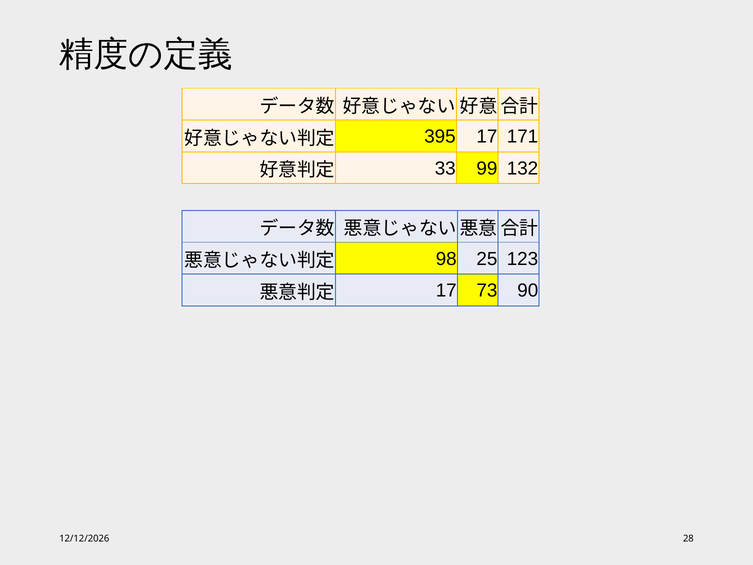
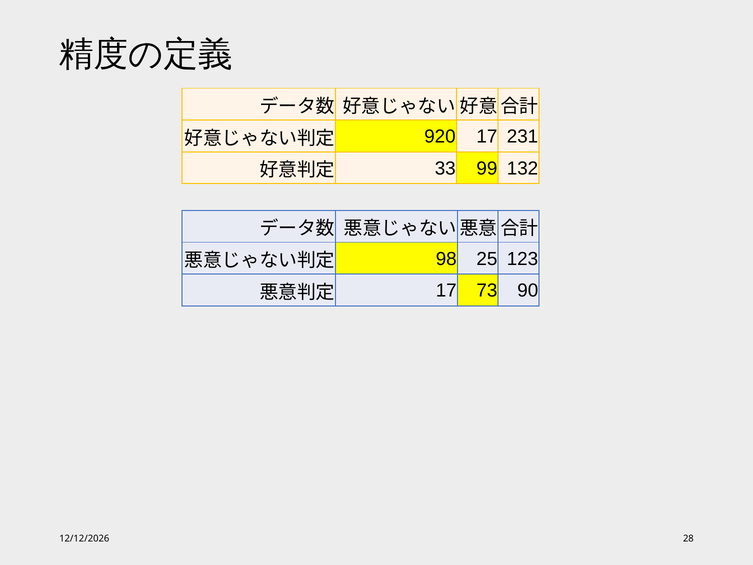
395: 395 -> 920
171: 171 -> 231
